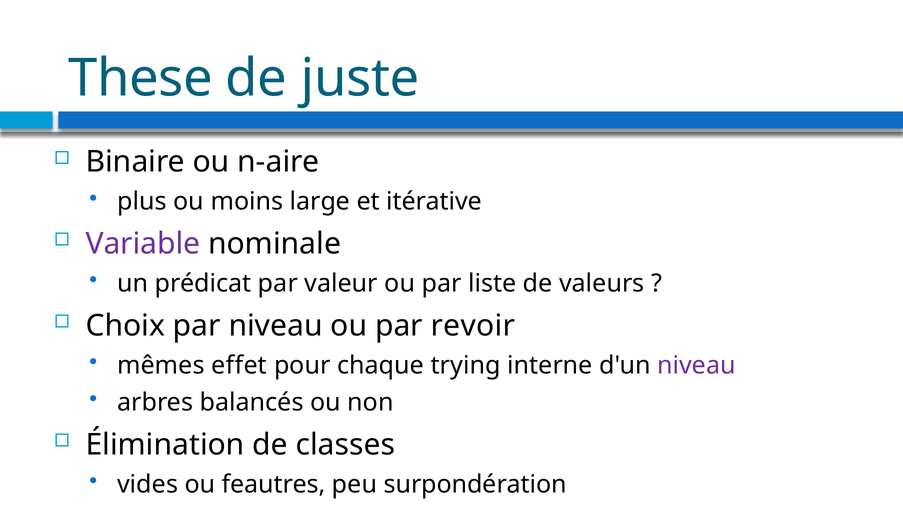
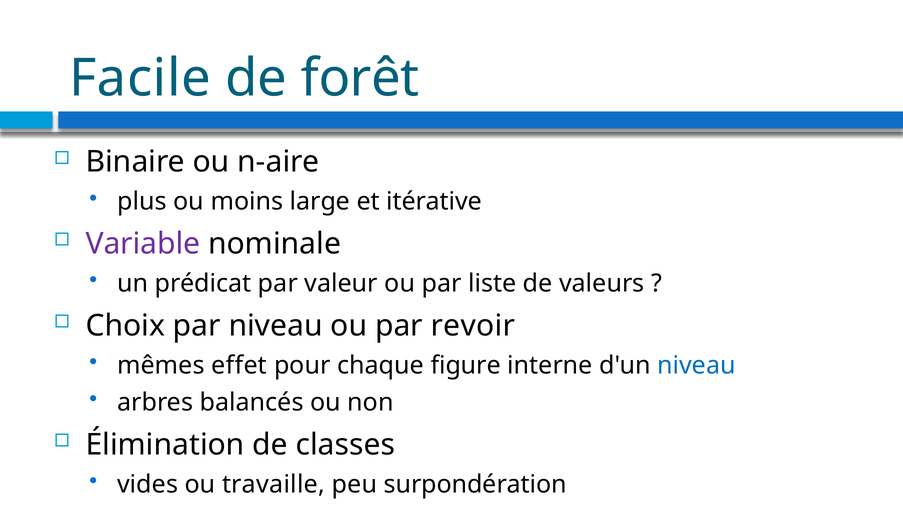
These: These -> Facile
juste: juste -> forêt
trying: trying -> figure
niveau at (696, 365) colour: purple -> blue
feautres: feautres -> travaille
